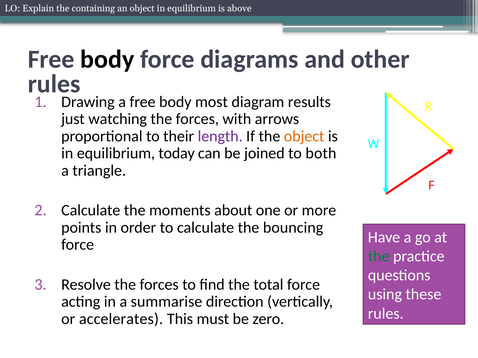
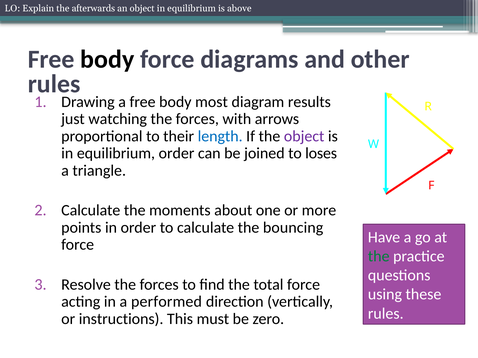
containing: containing -> afterwards
length colour: purple -> blue
object at (304, 136) colour: orange -> purple
equilibrium today: today -> order
both: both -> loses
summarise: summarise -> performed
accelerates: accelerates -> instructions
